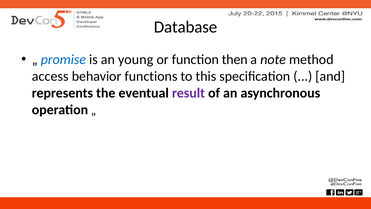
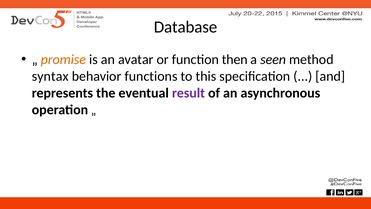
promise colour: blue -> orange
young: young -> avatar
note: note -> seen
access: access -> syntax
